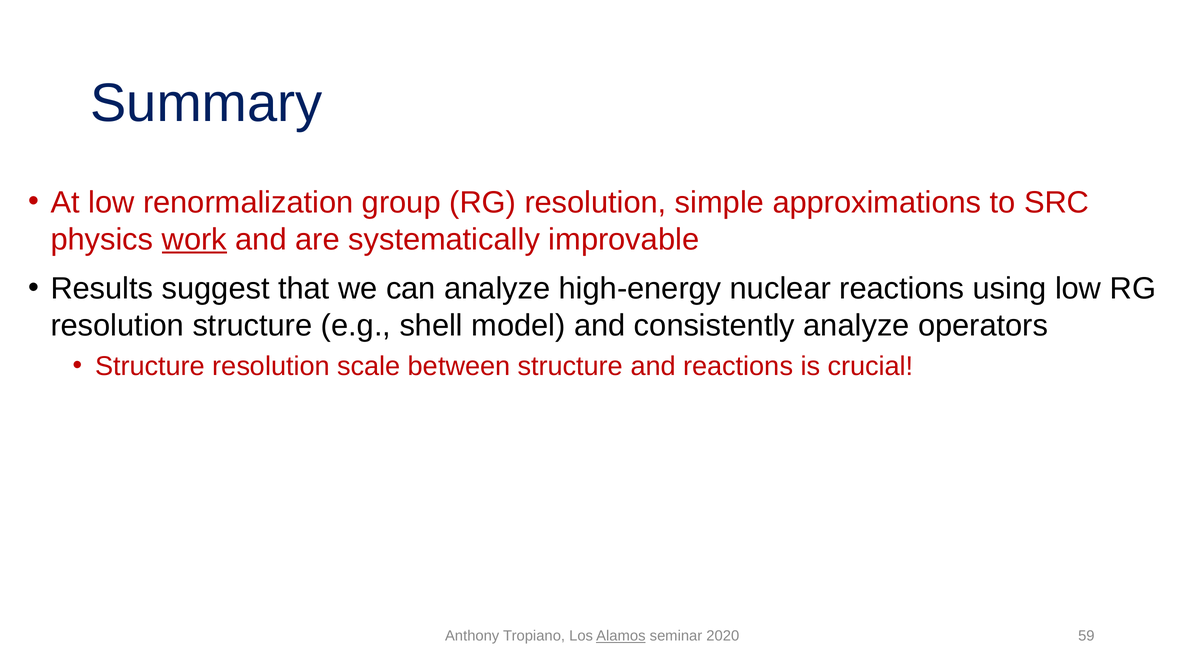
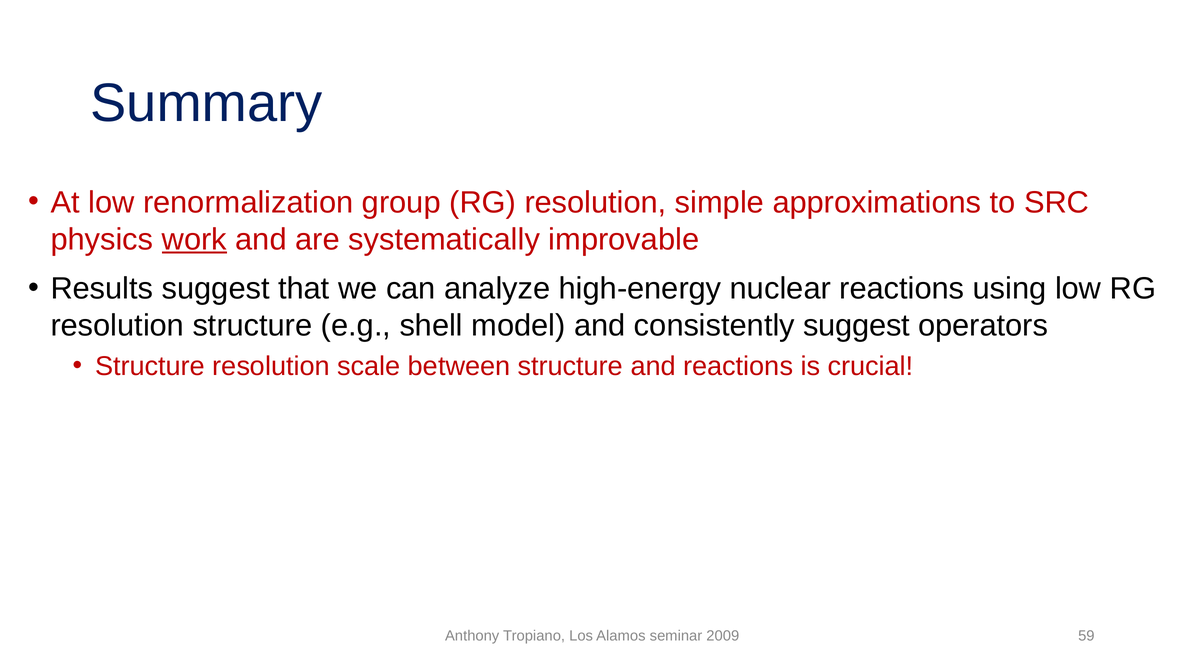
consistently analyze: analyze -> suggest
Alamos underline: present -> none
2020: 2020 -> 2009
